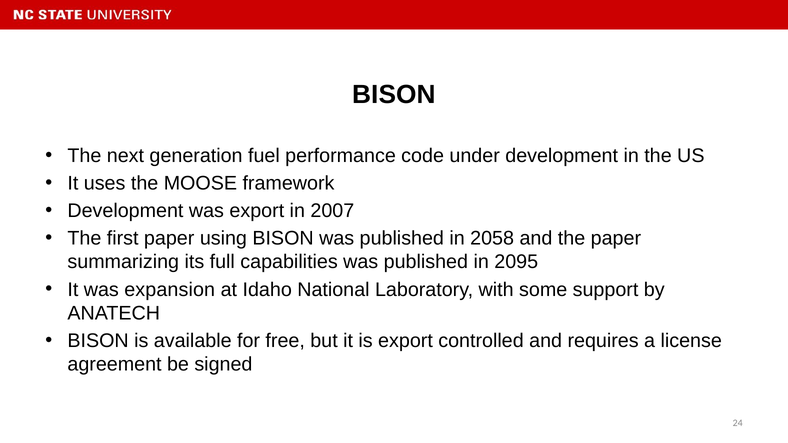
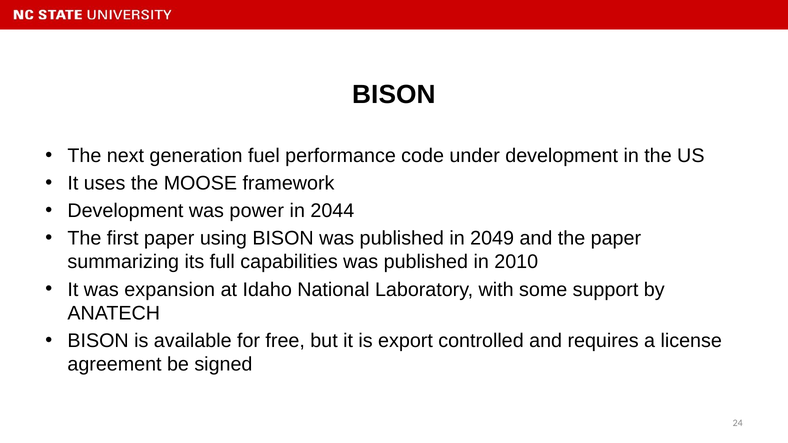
was export: export -> power
2007: 2007 -> 2044
2058: 2058 -> 2049
2095: 2095 -> 2010
